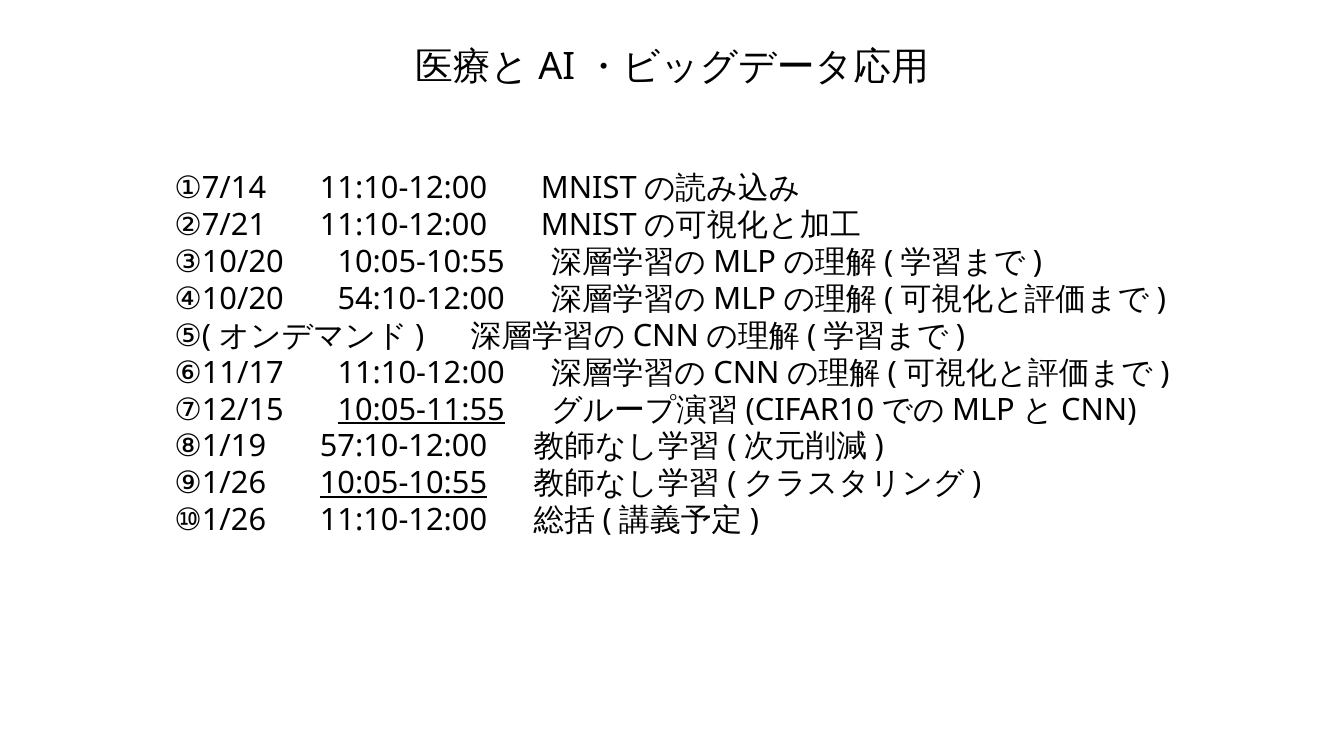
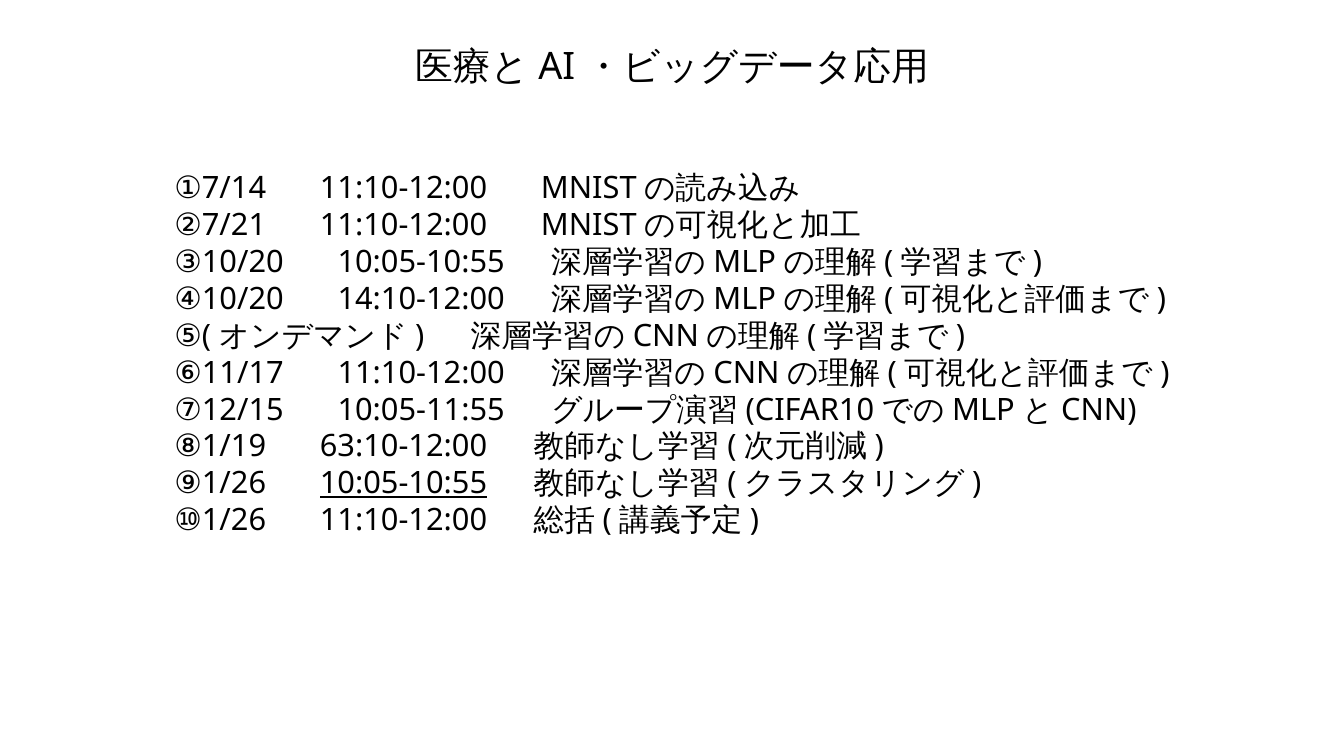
54:10-12:00: 54:10-12:00 -> 14:10-12:00
10:05-11:55 underline: present -> none
57:10-12:00: 57:10-12:00 -> 63:10-12:00
